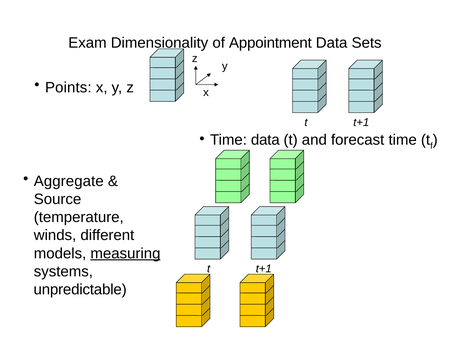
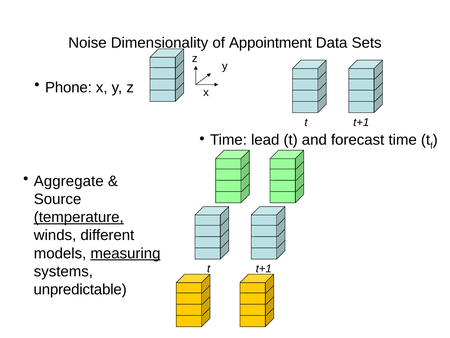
Exam: Exam -> Noise
Points: Points -> Phone
Time data: data -> lead
temperature underline: none -> present
